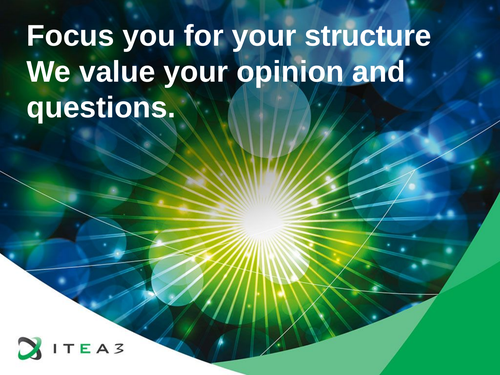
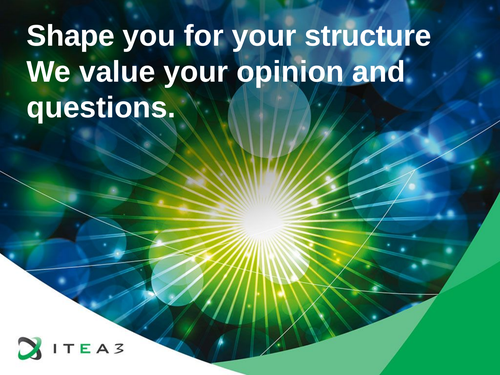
Focus: Focus -> Shape
